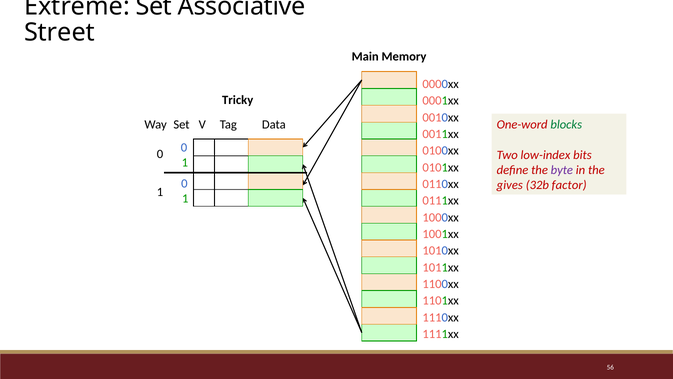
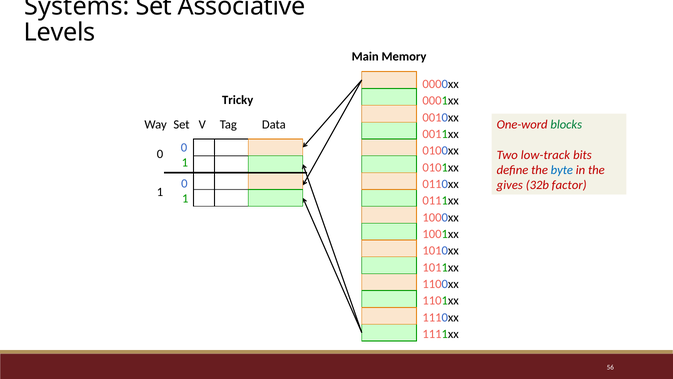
Extreme: Extreme -> Systems
Street: Street -> Levels
low-index: low-index -> low-track
byte colour: purple -> blue
